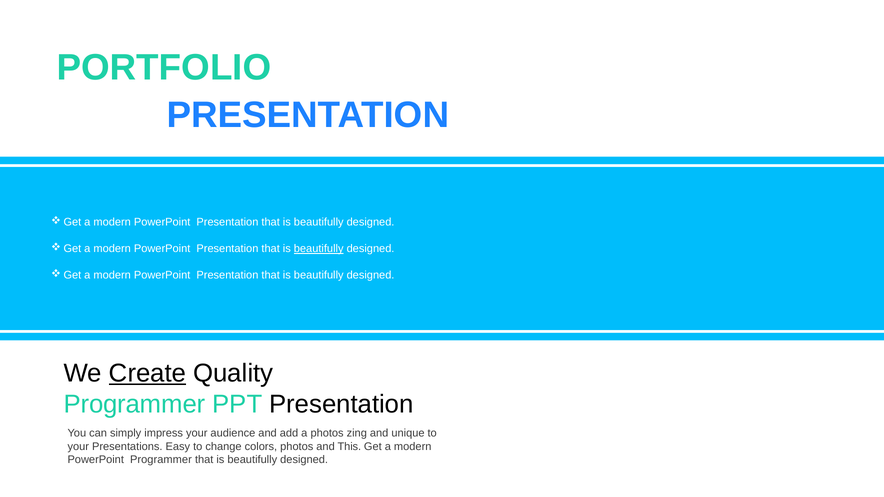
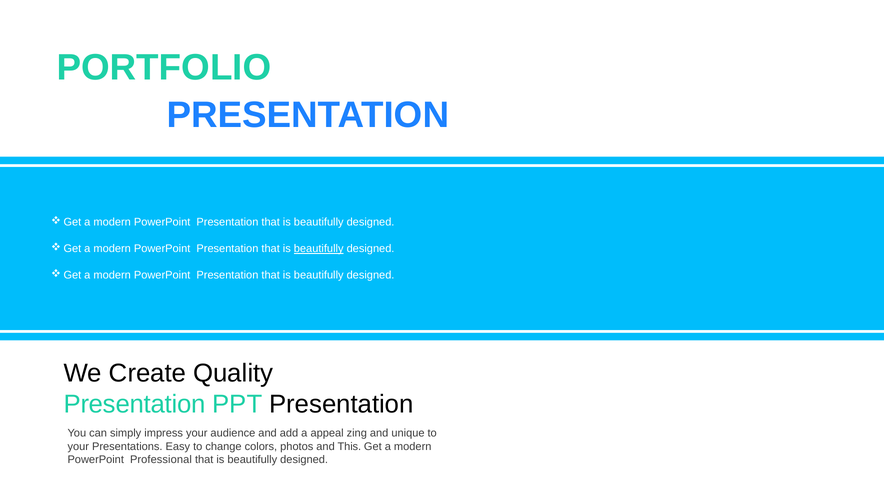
Create underline: present -> none
Programmer at (135, 404): Programmer -> Presentation
a photos: photos -> appeal
PowerPoint Programmer: Programmer -> Professional
